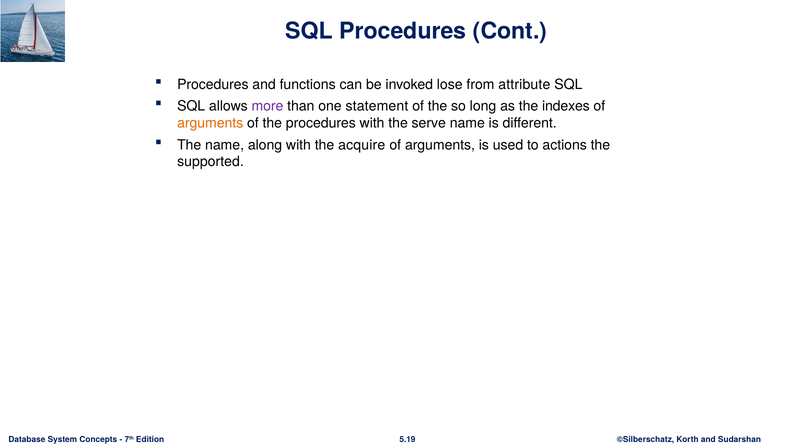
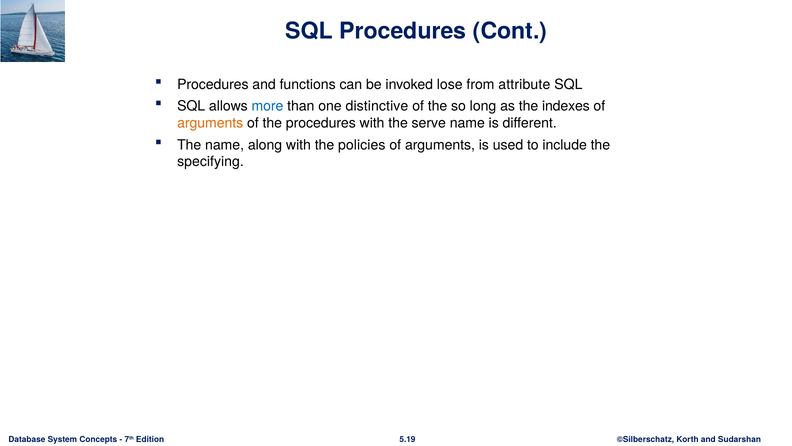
more colour: purple -> blue
statement: statement -> distinctive
acquire: acquire -> policies
actions: actions -> include
supported: supported -> specifying
